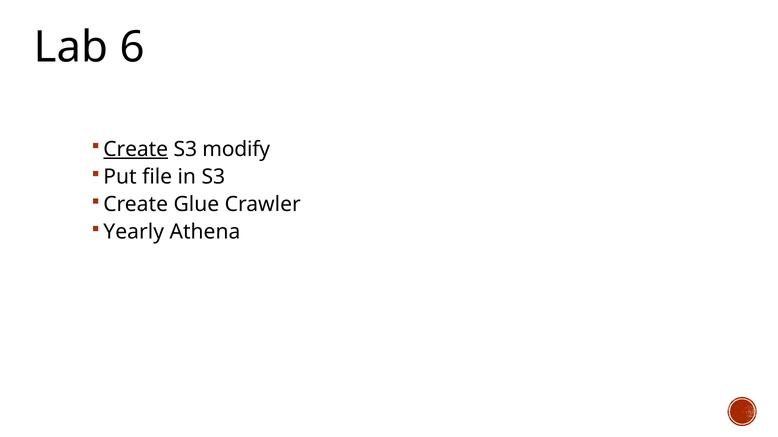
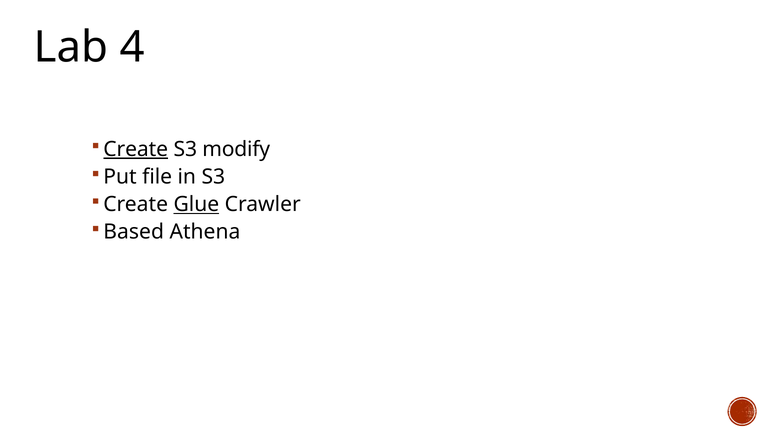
6: 6 -> 4
Glue underline: none -> present
Yearly: Yearly -> Based
